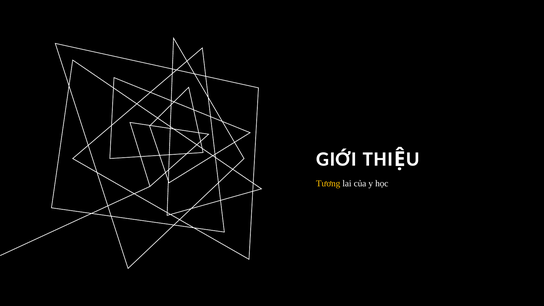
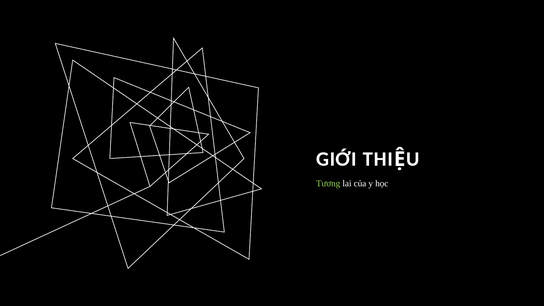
Tương colour: yellow -> light green
